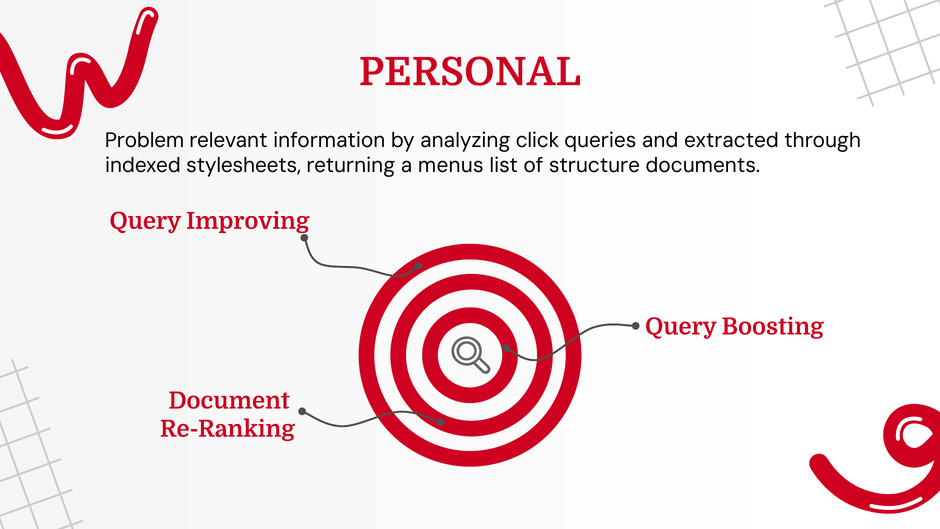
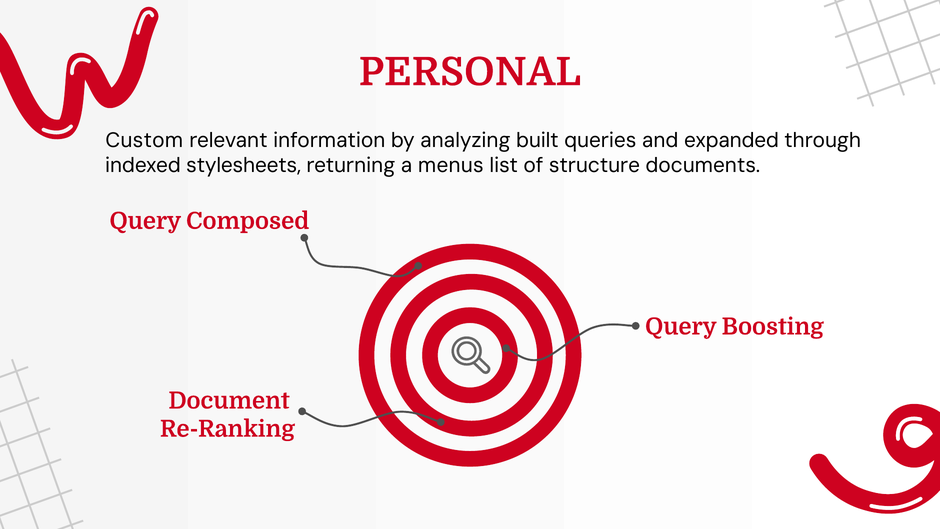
Problem: Problem -> Custom
click: click -> built
extracted: extracted -> expanded
Improving: Improving -> Composed
